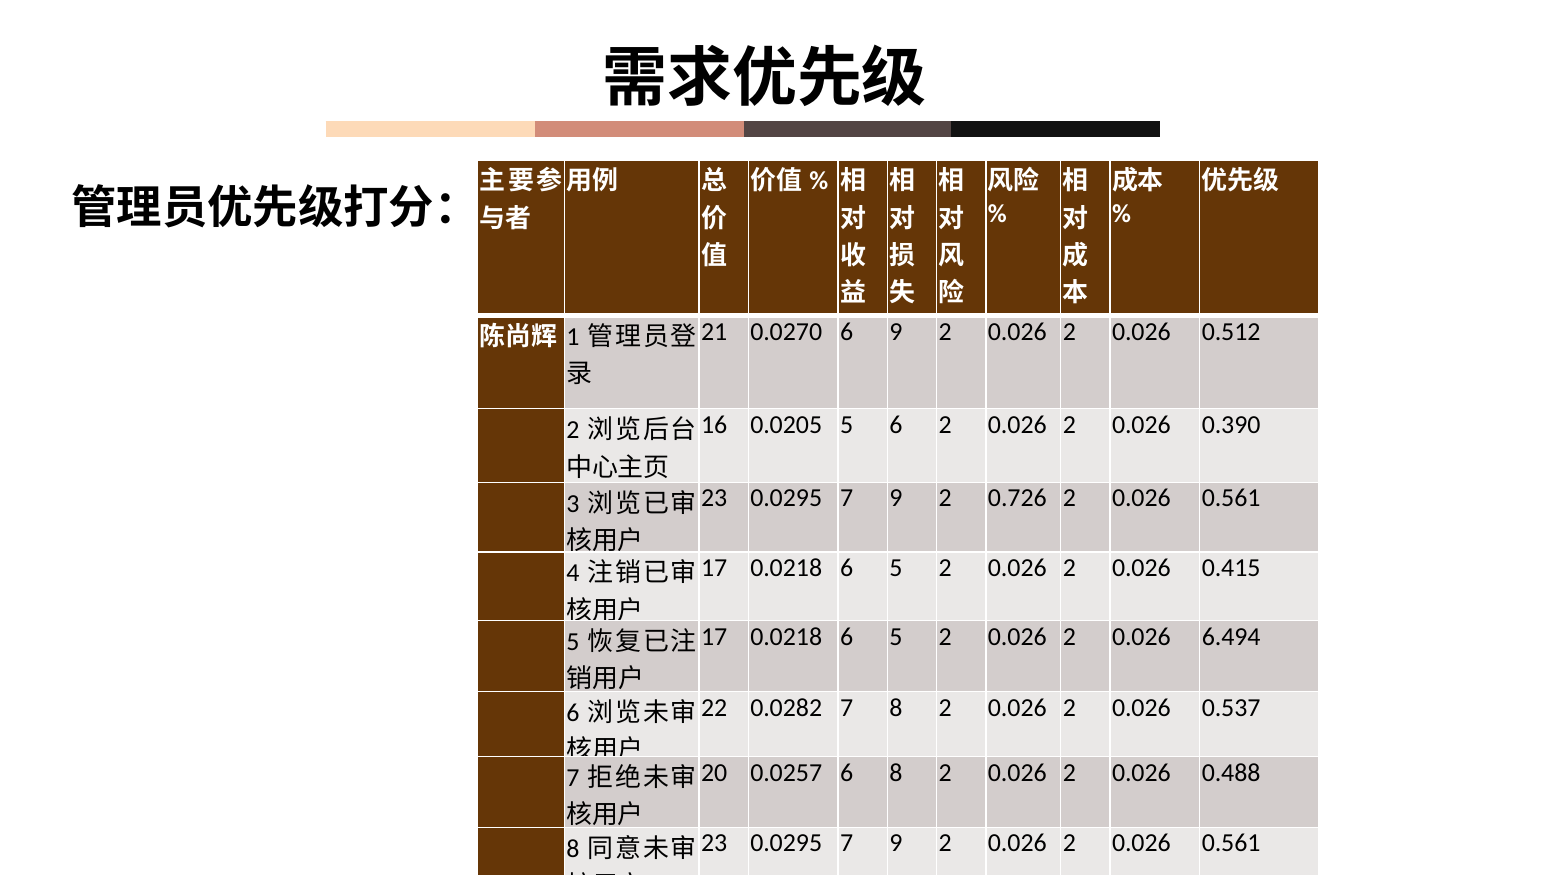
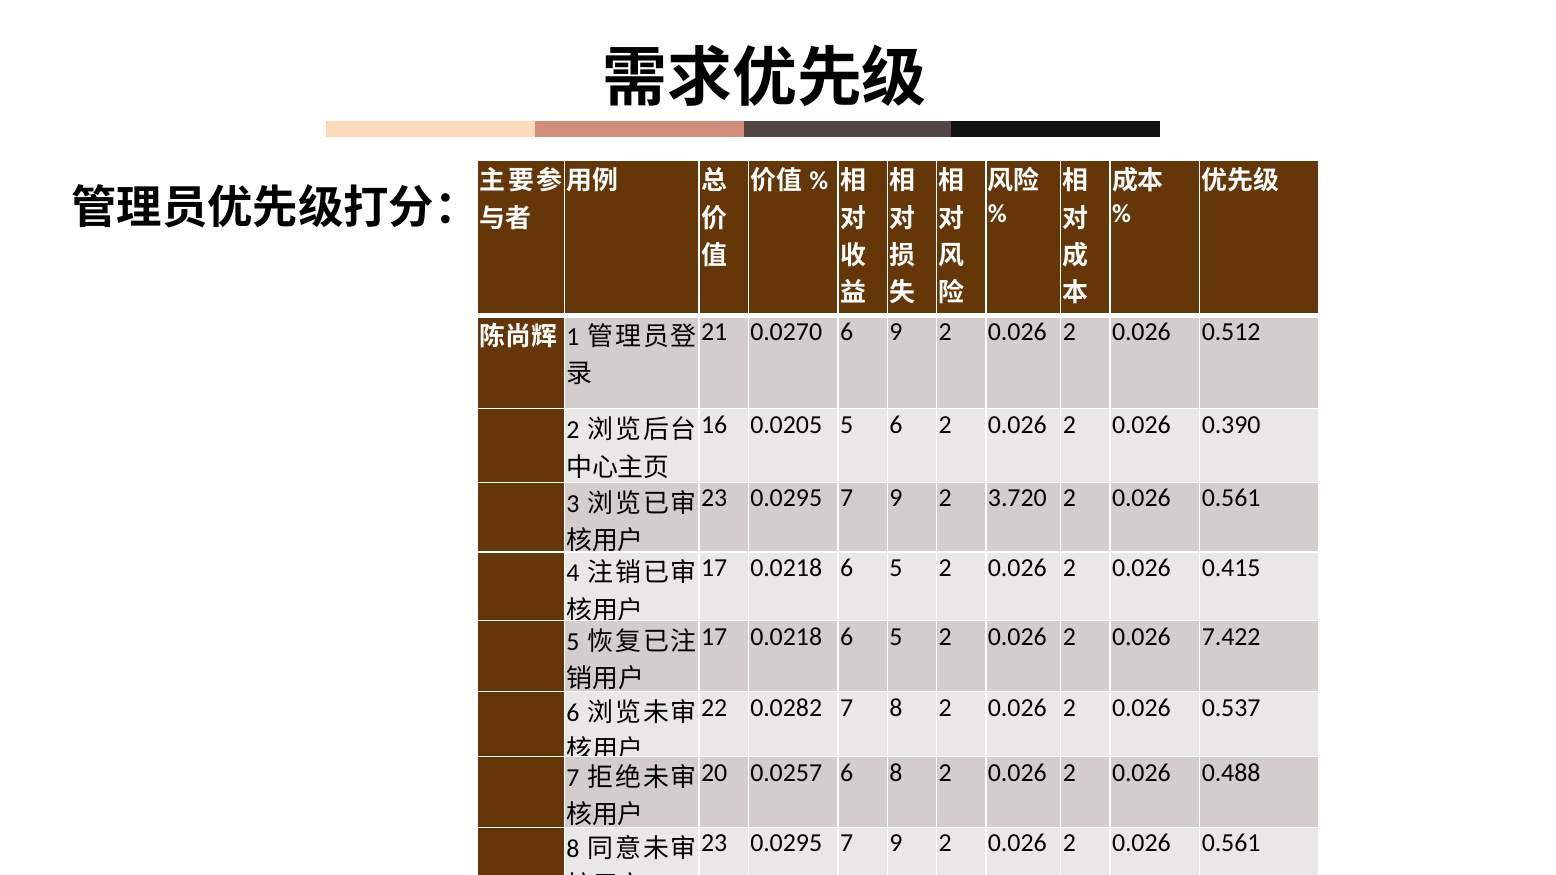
0.726: 0.726 -> 3.720
6.494: 6.494 -> 7.422
